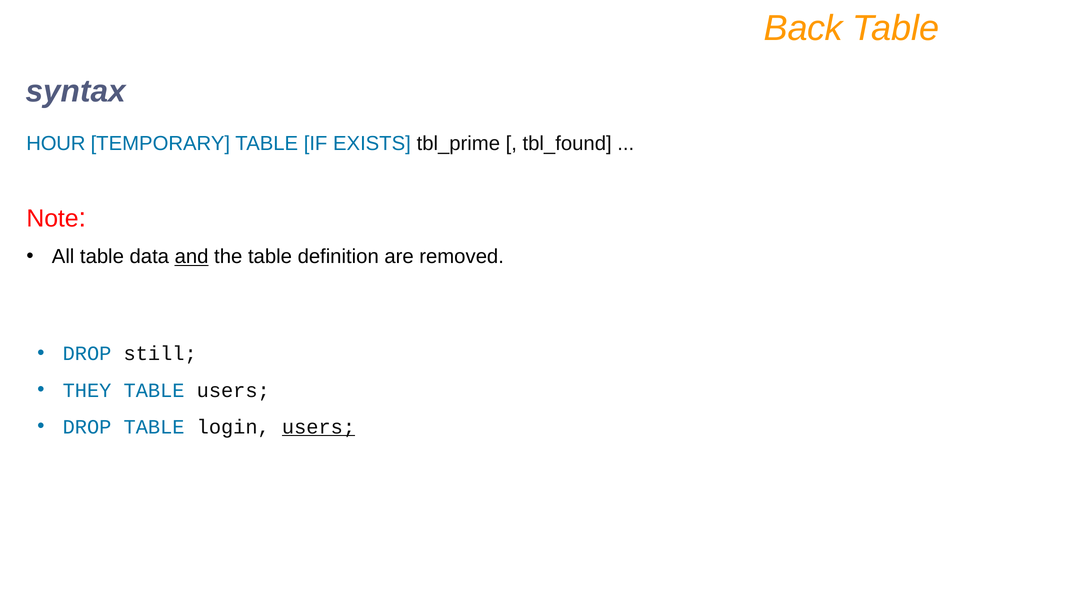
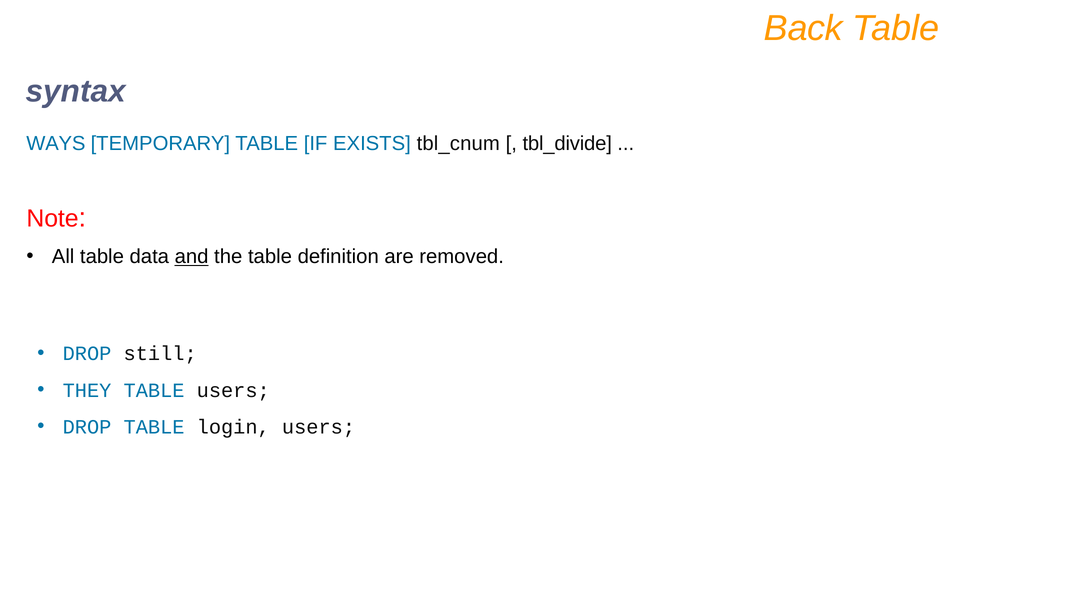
HOUR: HOUR -> WAYS
tbl_prime: tbl_prime -> tbl_cnum
tbl_found: tbl_found -> tbl_divide
users at (319, 427) underline: present -> none
